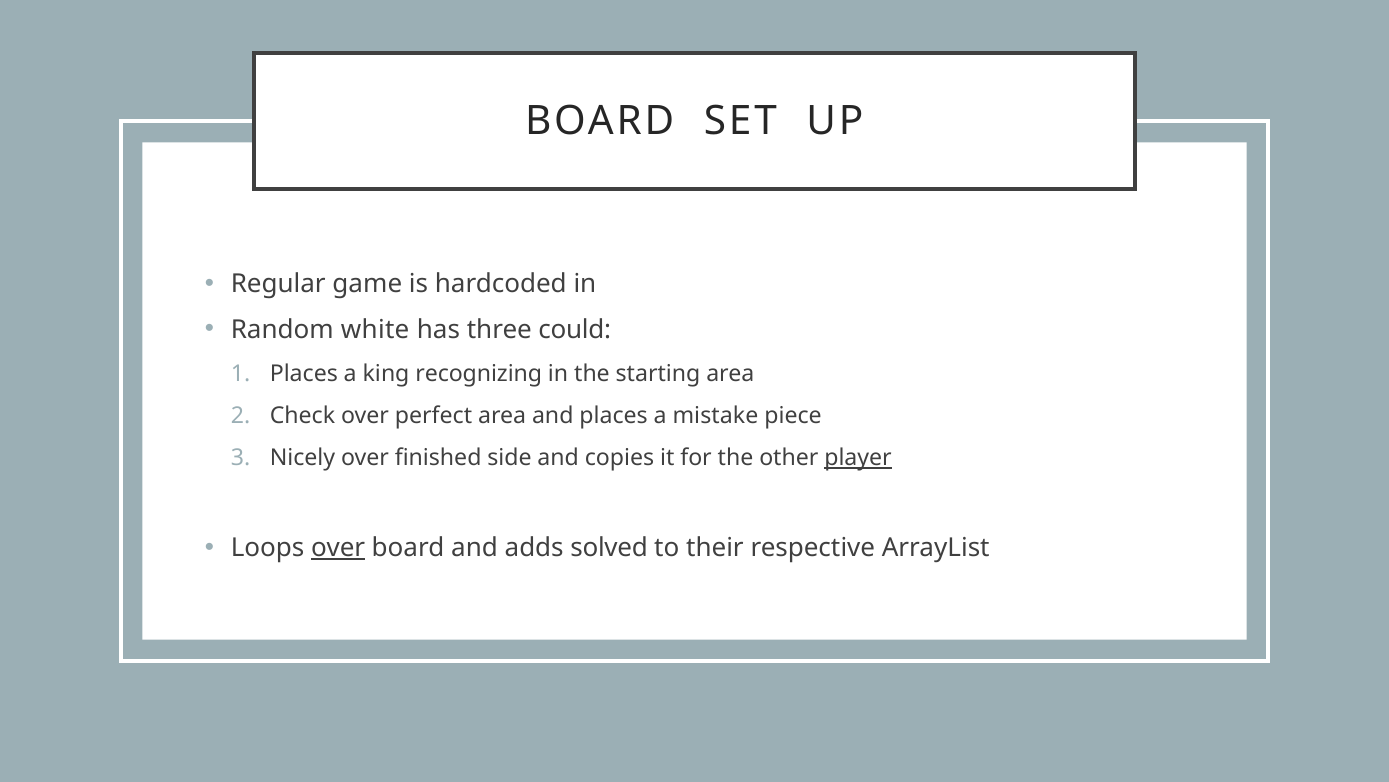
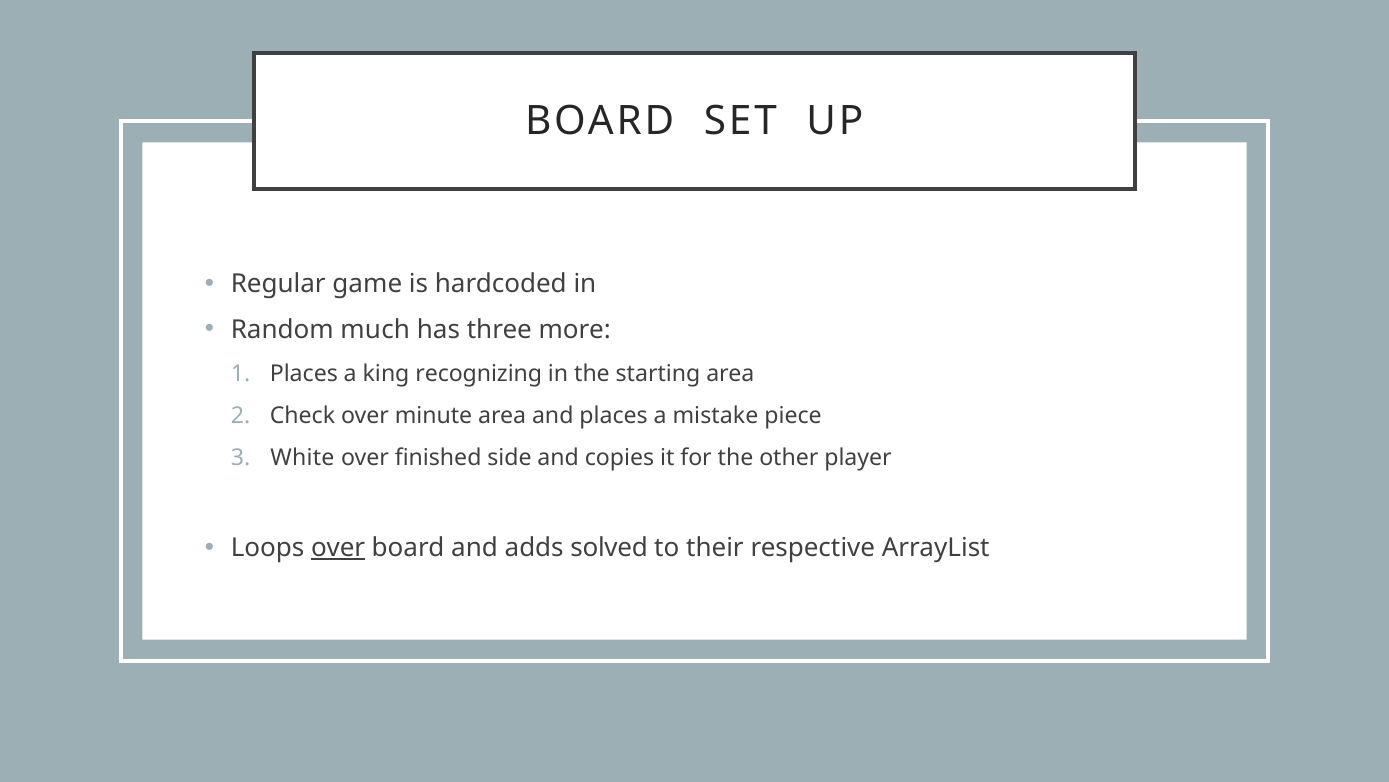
white: white -> much
could: could -> more
perfect: perfect -> minute
Nicely: Nicely -> White
player underline: present -> none
